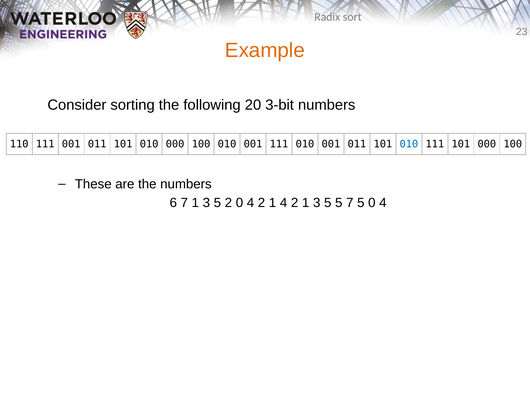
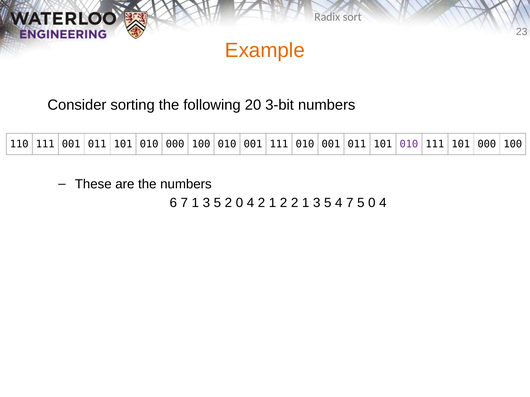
010 at (409, 144) colour: blue -> purple
1 4: 4 -> 2
5 5: 5 -> 4
